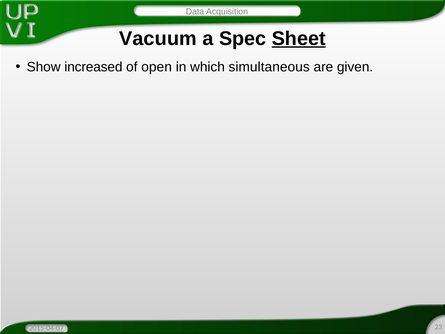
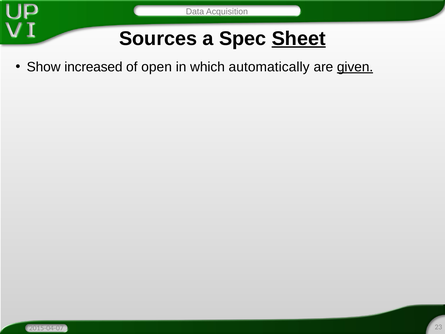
Vacuum: Vacuum -> Sources
simultaneous: simultaneous -> automatically
given underline: none -> present
